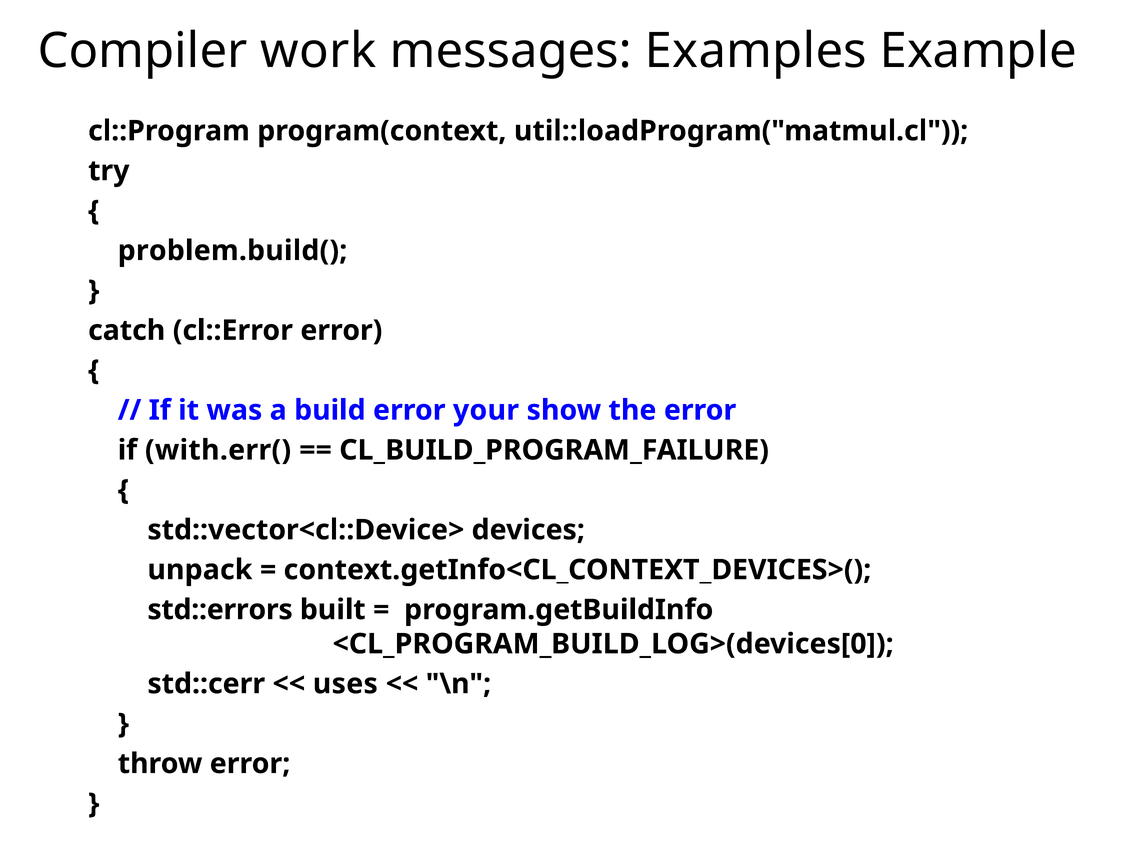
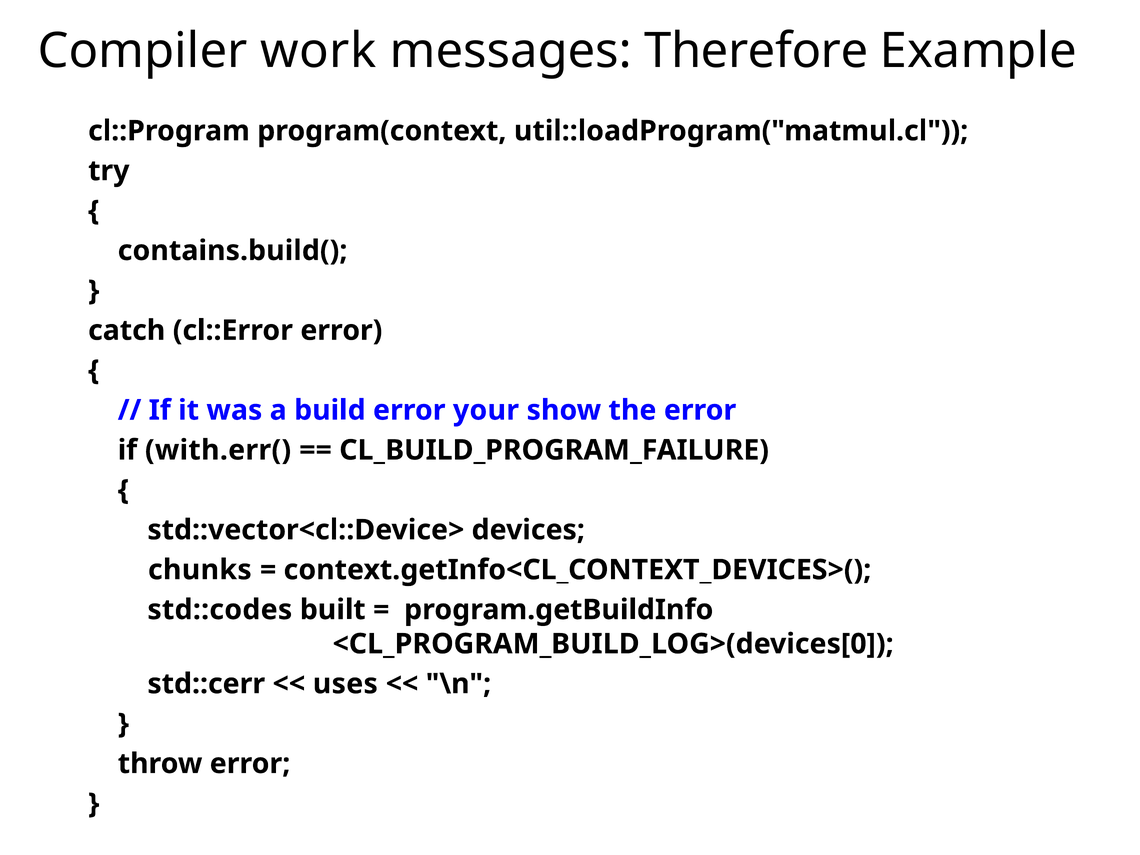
Examples: Examples -> Therefore
problem.build(: problem.build( -> contains.build(
unpack: unpack -> chunks
std::errors: std::errors -> std::codes
